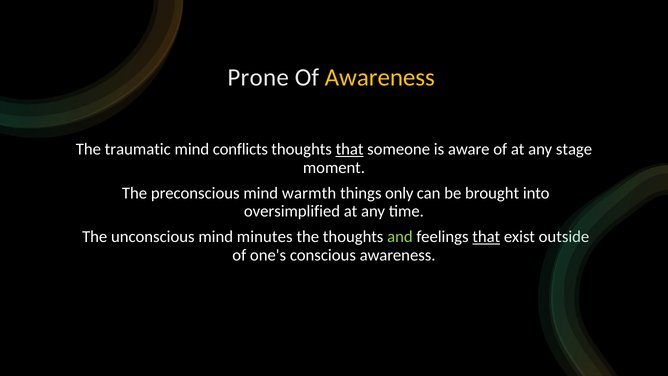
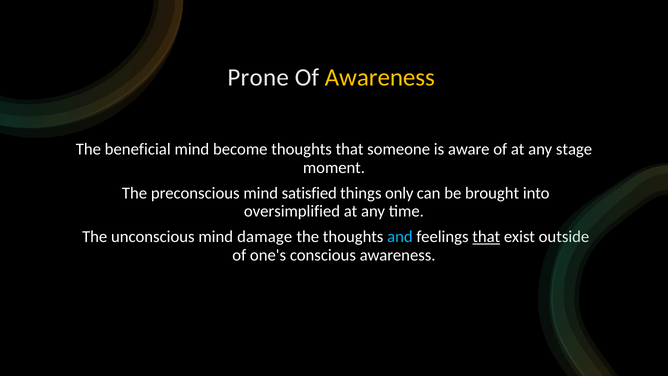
traumatic: traumatic -> beneficial
conflicts: conflicts -> become
that at (350, 149) underline: present -> none
warmth: warmth -> satisfied
minutes: minutes -> damage
and colour: light green -> light blue
